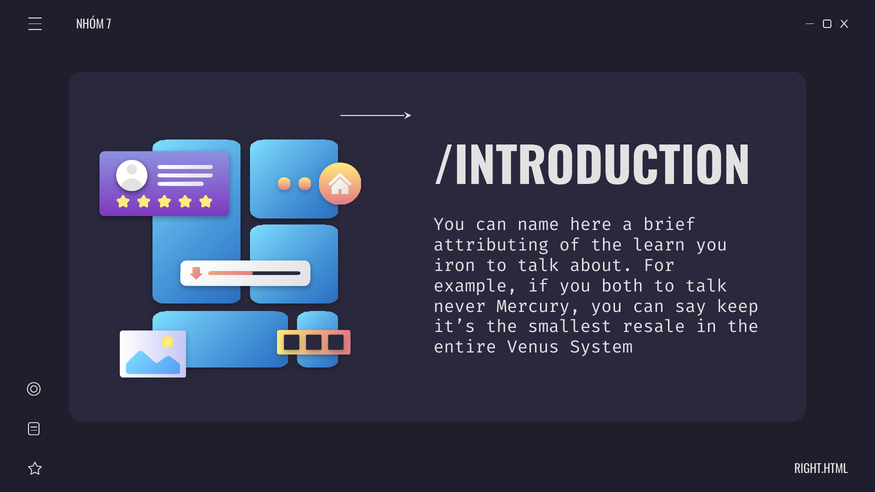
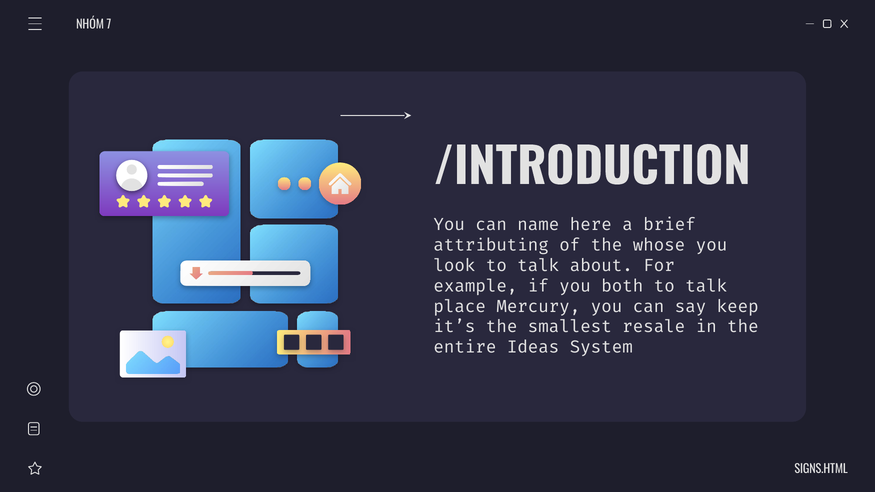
learn: learn -> whose
iron: iron -> look
never: never -> place
Venus: Venus -> Ideas
RIGHT.HTML: RIGHT.HTML -> SIGNS.HTML
